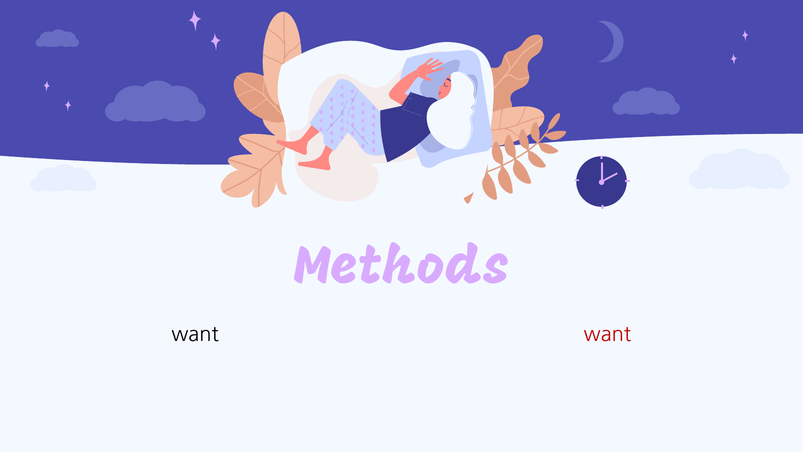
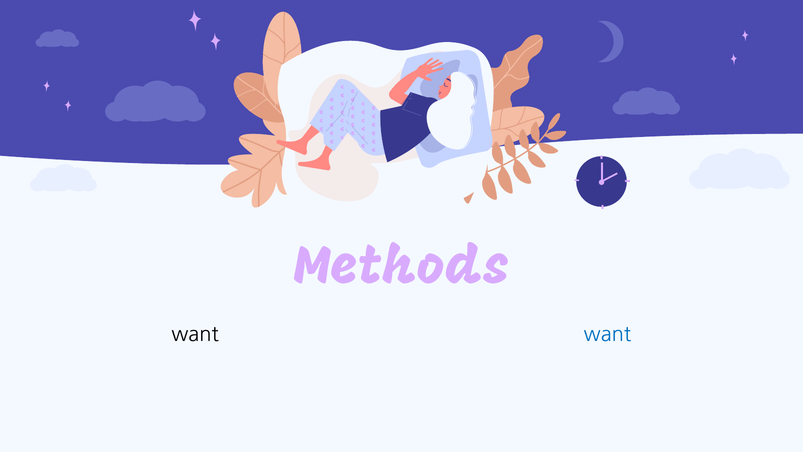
want at (607, 334) colour: red -> blue
